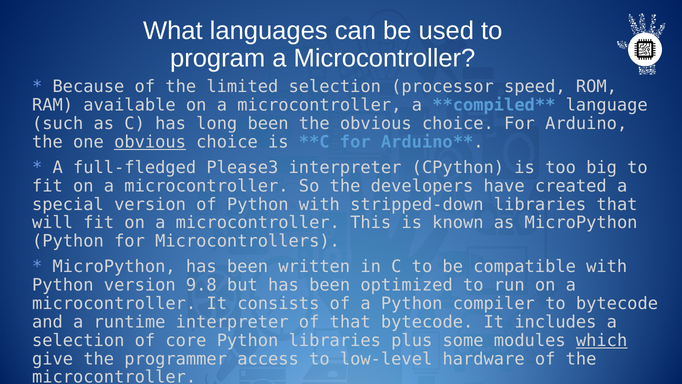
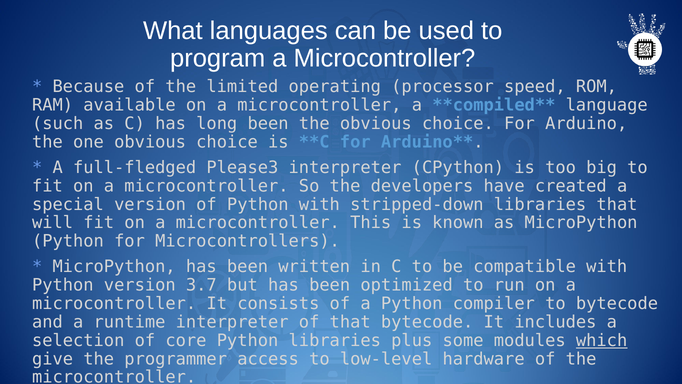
limited selection: selection -> operating
obvious at (150, 142) underline: present -> none
9.8: 9.8 -> 3.7
